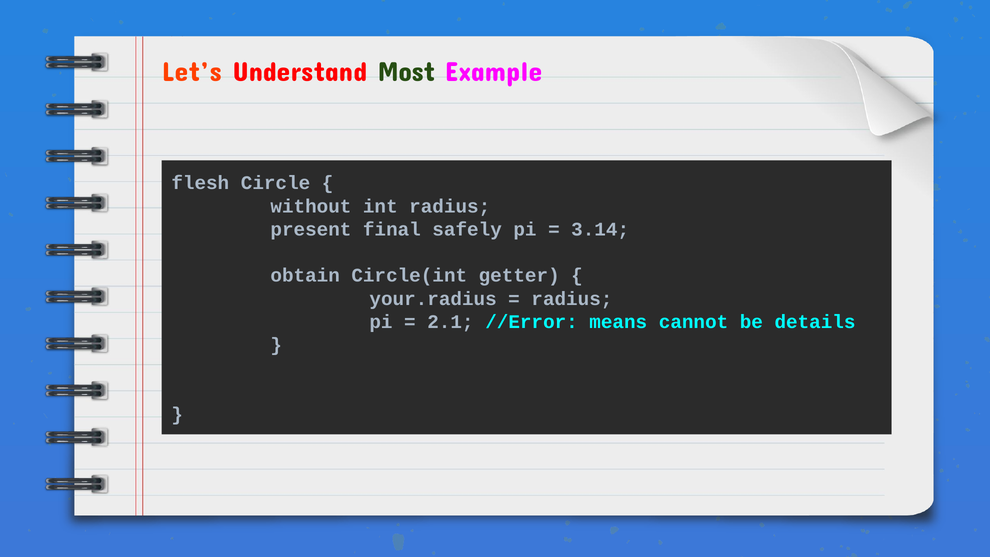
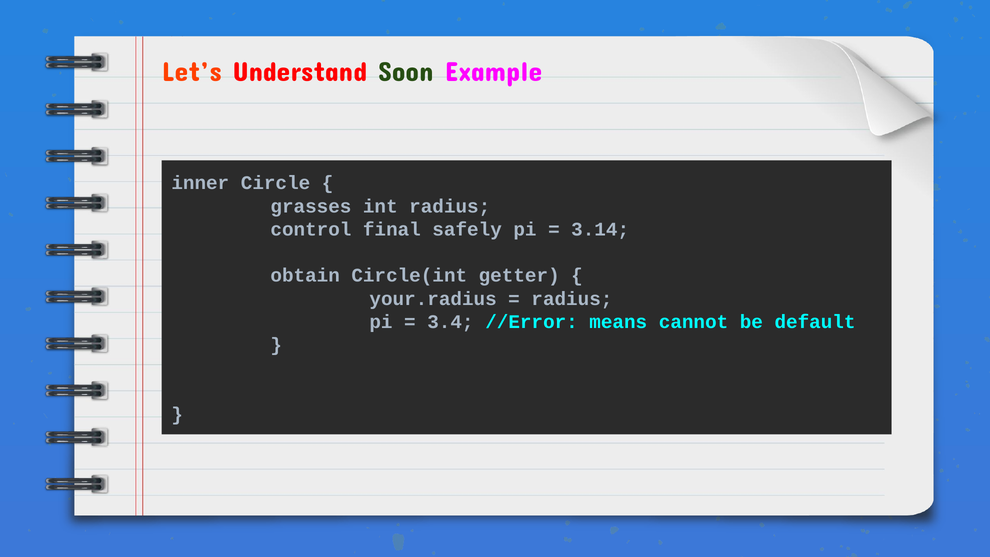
Most: Most -> Soon
flesh: flesh -> inner
without: without -> grasses
present: present -> control
2.1: 2.1 -> 3.4
details: details -> default
